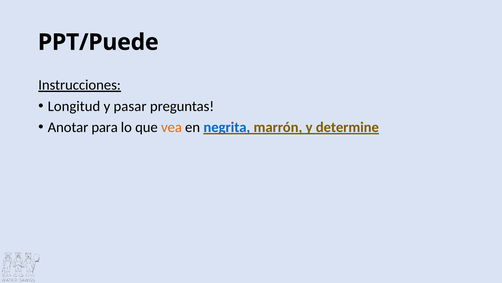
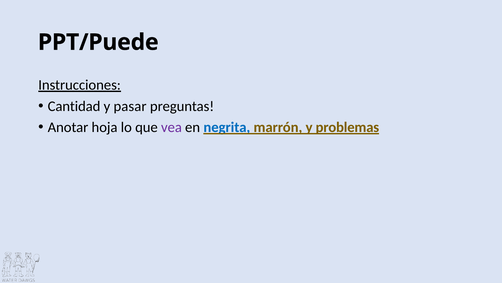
Longitud: Longitud -> Cantidad
para: para -> hoja
vea colour: orange -> purple
determine: determine -> problemas
